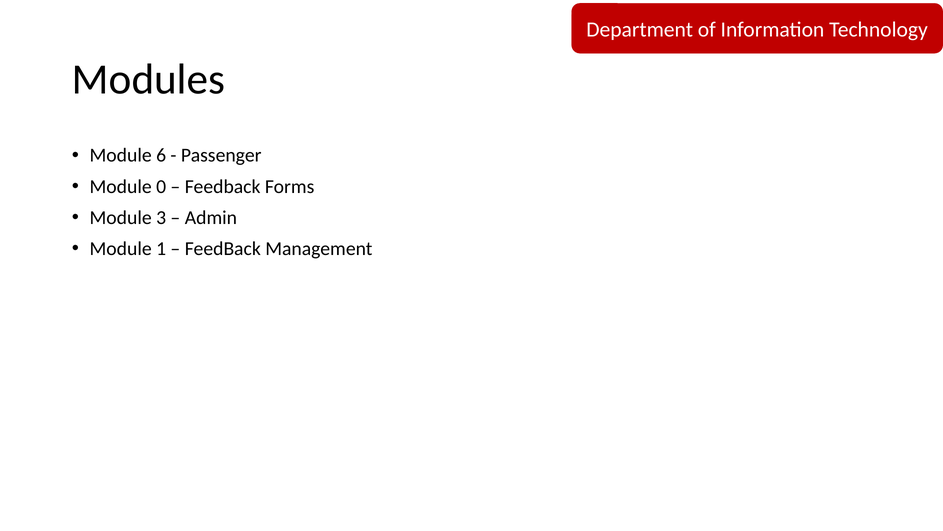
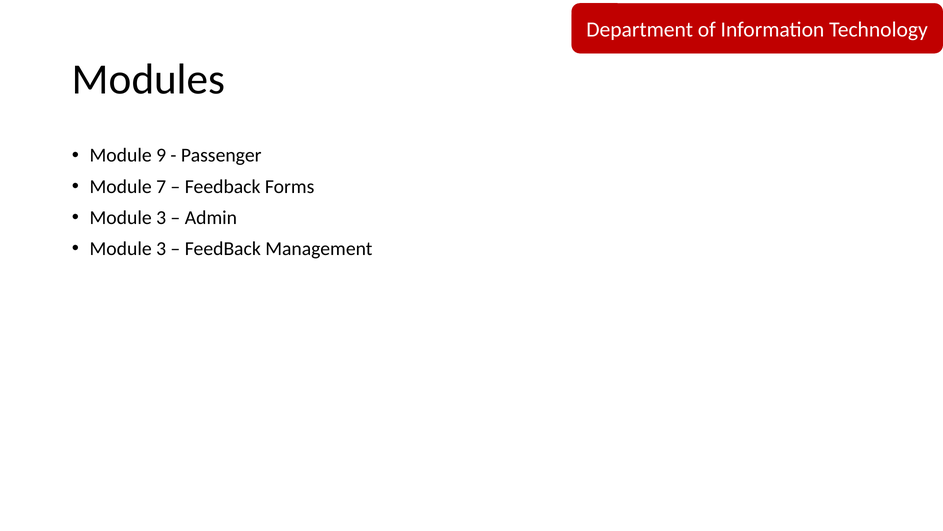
6: 6 -> 9
0: 0 -> 7
1 at (161, 248): 1 -> 3
